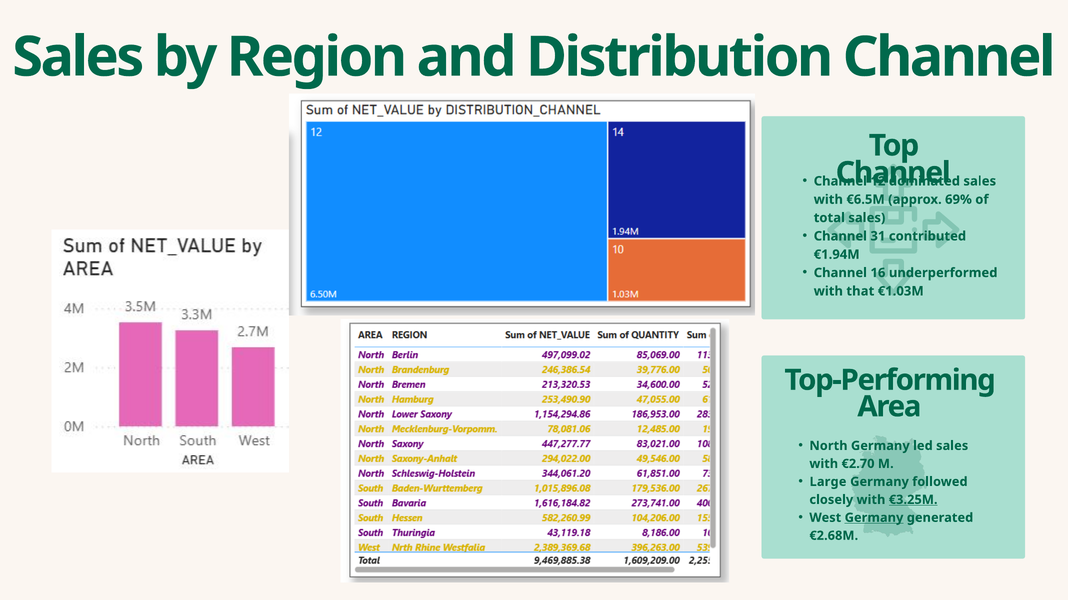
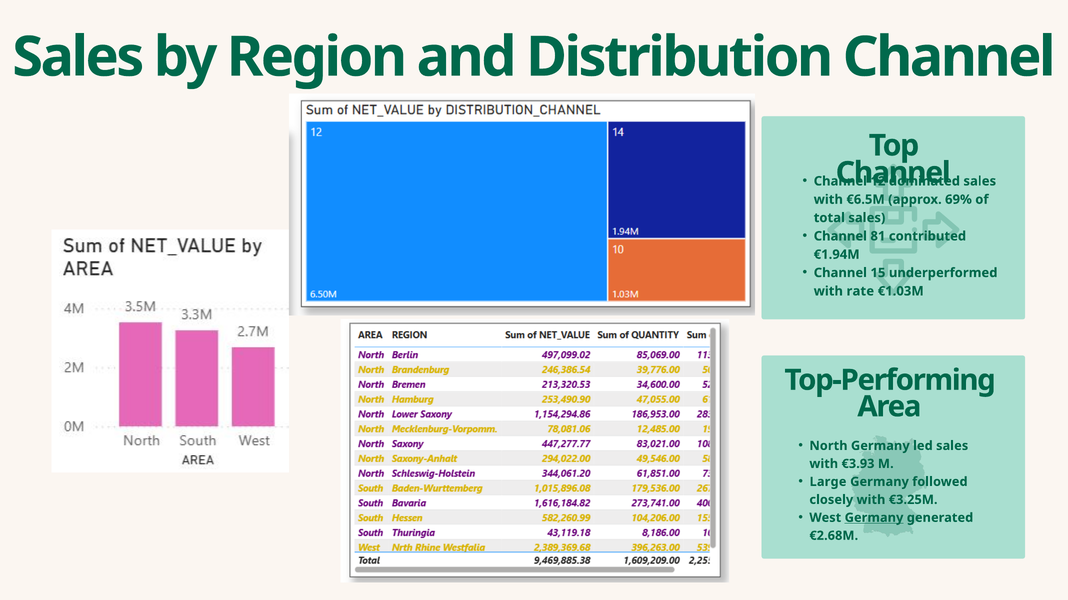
31: 31 -> 81
16: 16 -> 15
that: that -> rate
€2.70: €2.70 -> €3.93
€3.25M underline: present -> none
